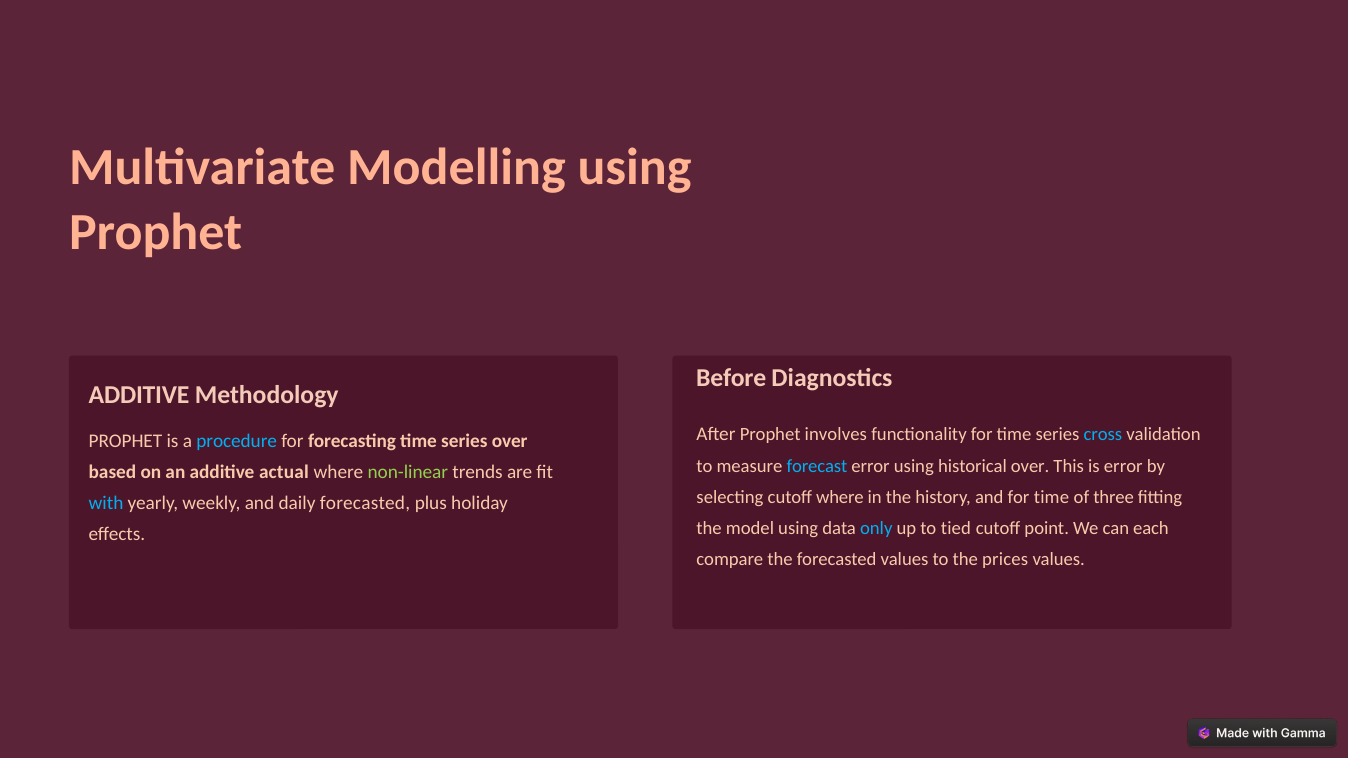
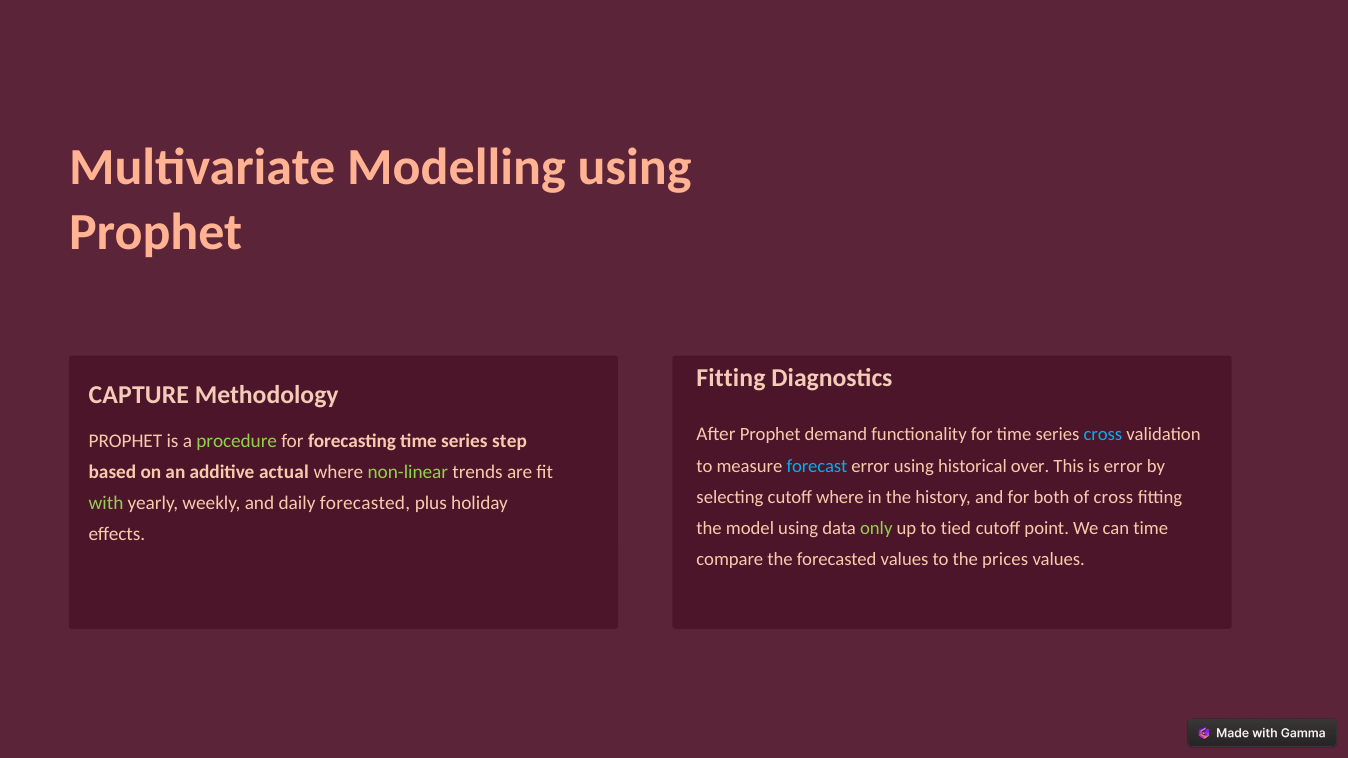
Before at (731, 378): Before -> Fitting
ADDITIVE at (139, 395): ADDITIVE -> CAPTURE
involves: involves -> demand
procedure colour: light blue -> light green
series over: over -> step
and for time: time -> both
of three: three -> cross
with colour: light blue -> light green
only colour: light blue -> light green
can each: each -> time
